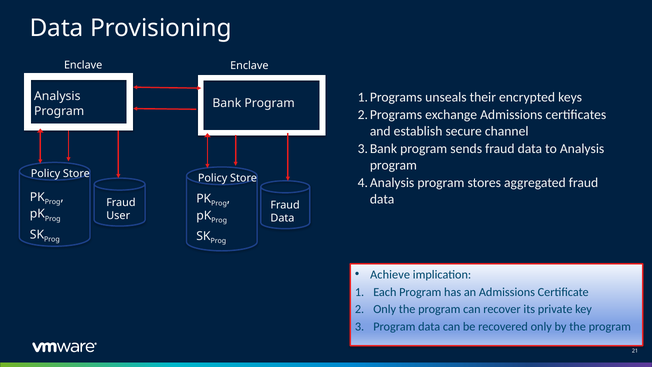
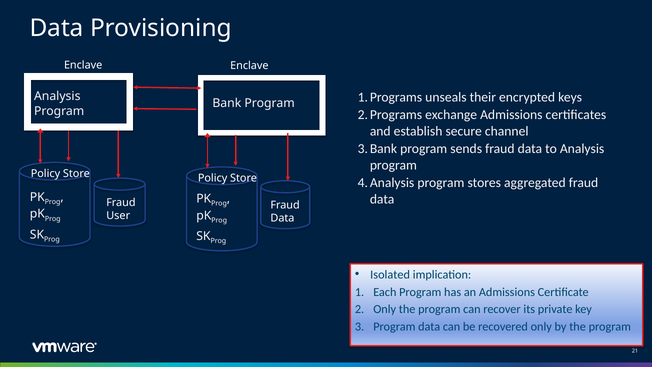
Achieve: Achieve -> Isolated
